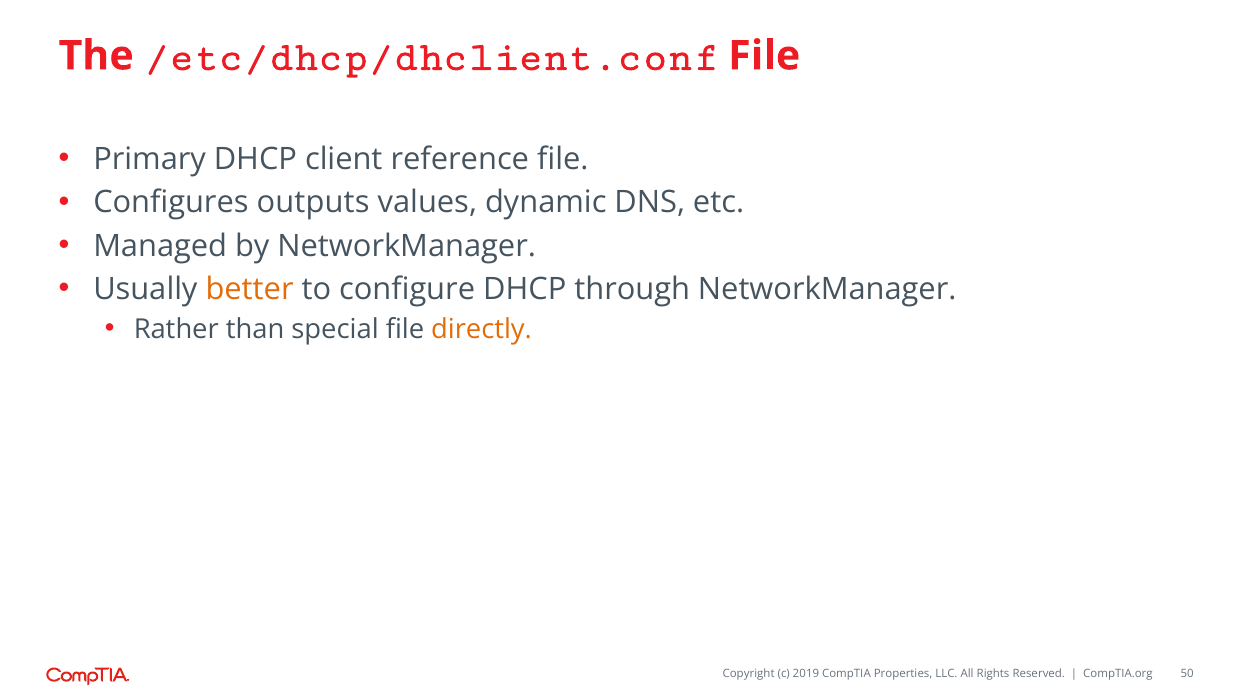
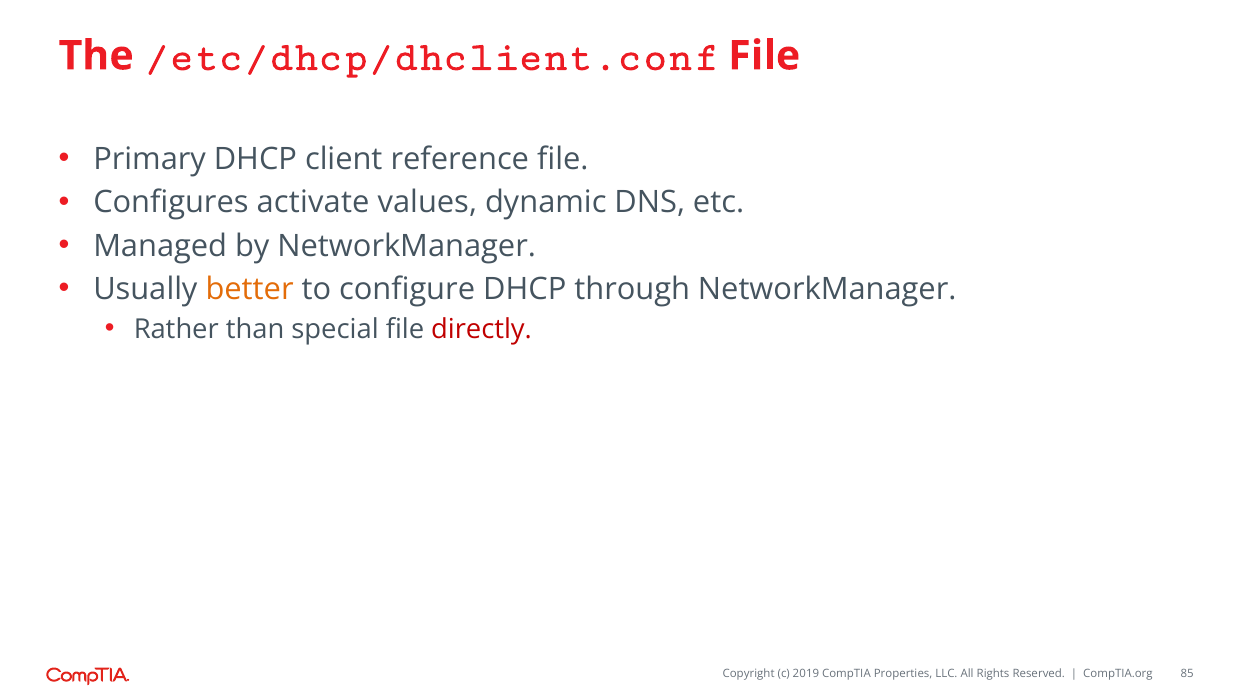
outputs: outputs -> activate
directly colour: orange -> red
50: 50 -> 85
